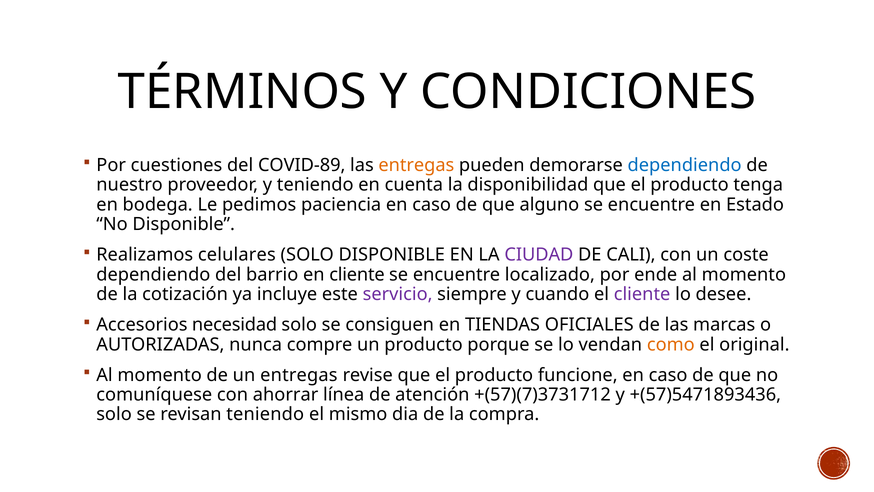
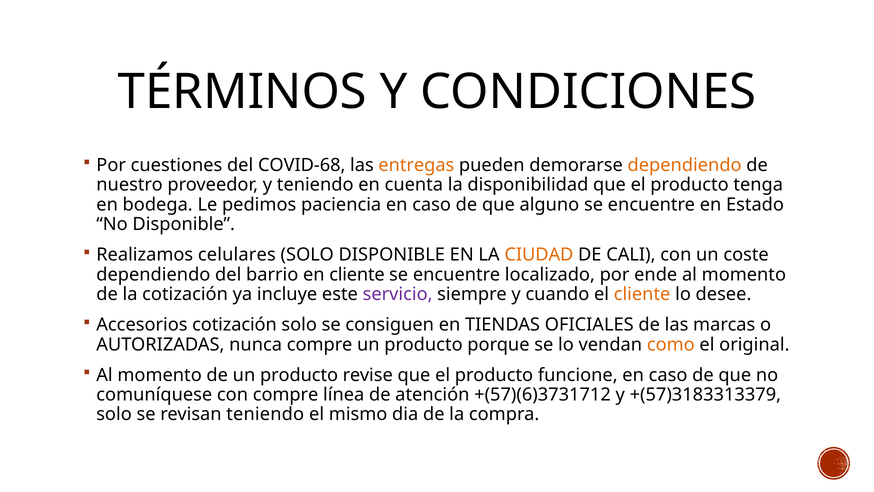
COVID-89: COVID-89 -> COVID-68
dependiendo at (685, 165) colour: blue -> orange
CIUDAD colour: purple -> orange
cliente at (642, 294) colour: purple -> orange
Accesorios necesidad: necesidad -> cotización
de un entregas: entregas -> producto
con ahorrar: ahorrar -> compre
+(57)(7)3731712: +(57)(7)3731712 -> +(57)(6)3731712
+(57)5471893436: +(57)5471893436 -> +(57)3183313379
